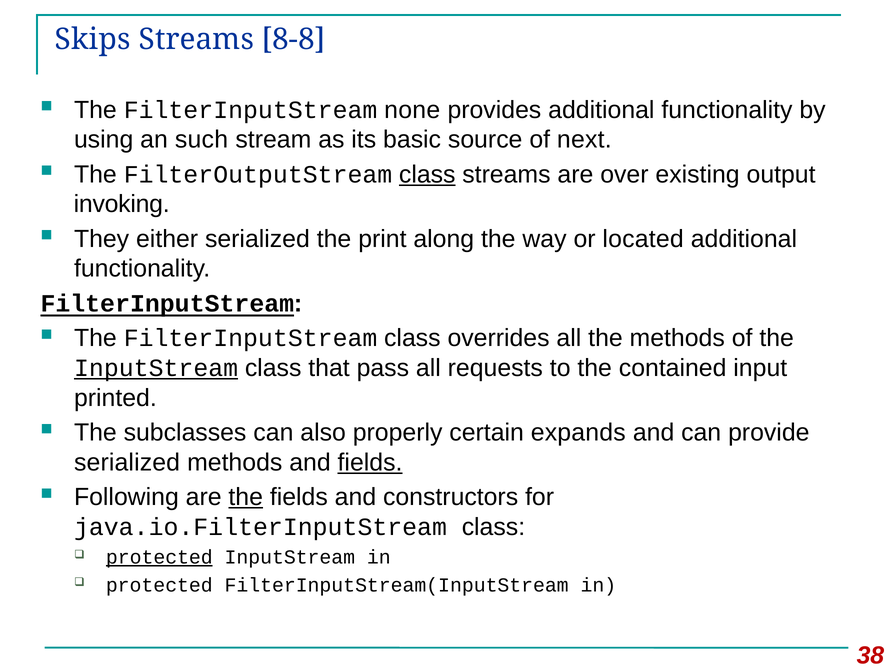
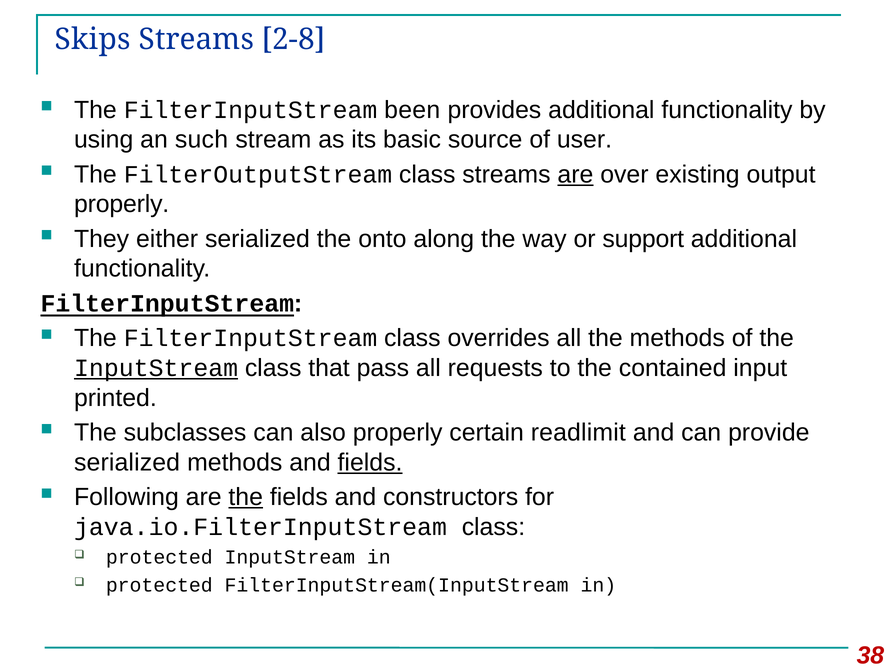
8-8: 8-8 -> 2-8
none: none -> been
next: next -> user
class at (427, 174) underline: present -> none
are at (575, 174) underline: none -> present
invoking at (122, 204): invoking -> properly
print: print -> onto
located: located -> support
expands: expands -> readlimit
protected at (159, 557) underline: present -> none
